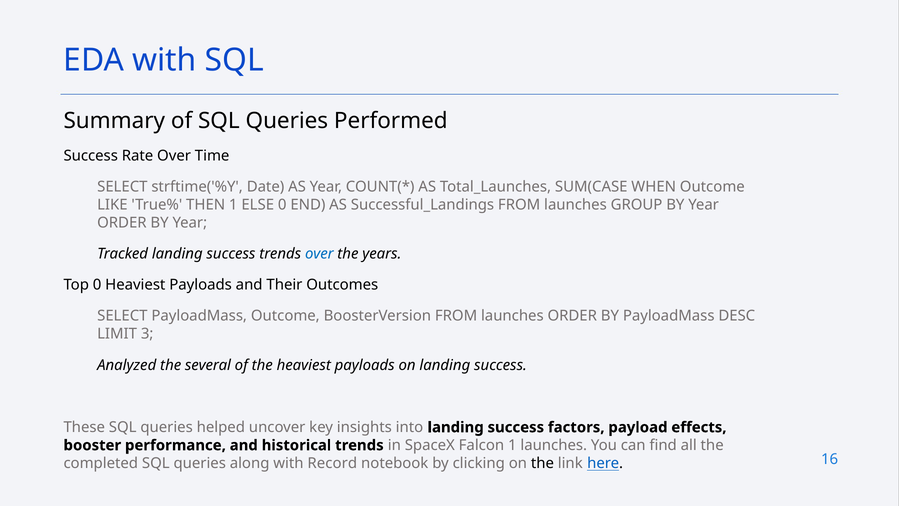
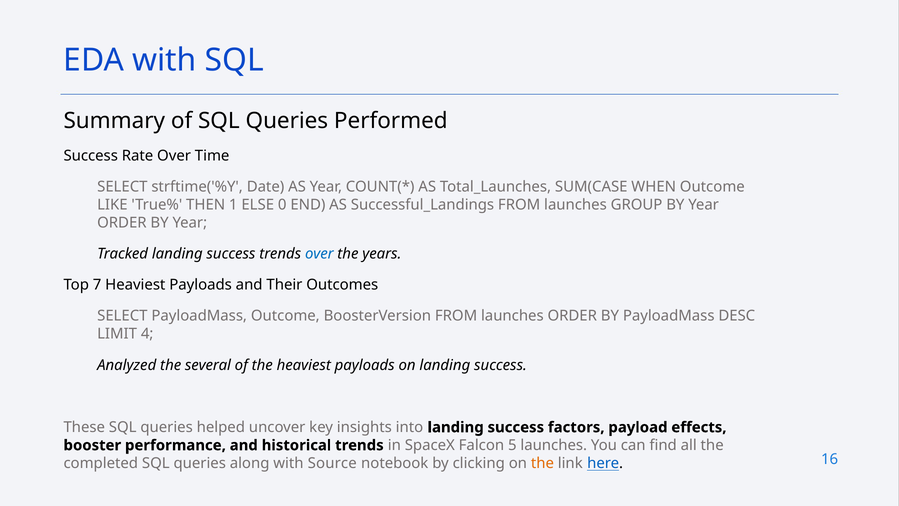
Top 0: 0 -> 7
3: 3 -> 4
Falcon 1: 1 -> 5
Record: Record -> Source
the at (542, 463) colour: black -> orange
